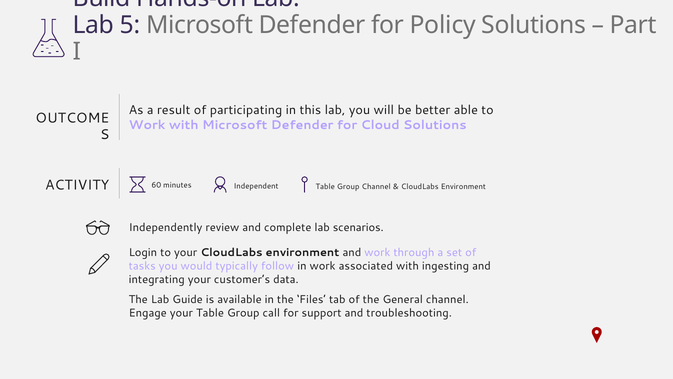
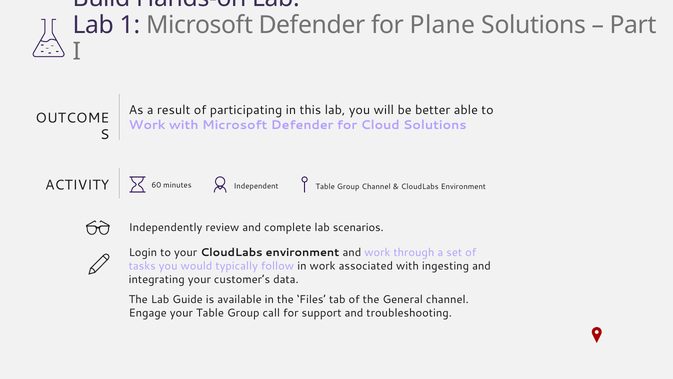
5: 5 -> 1
Policy: Policy -> Plane
